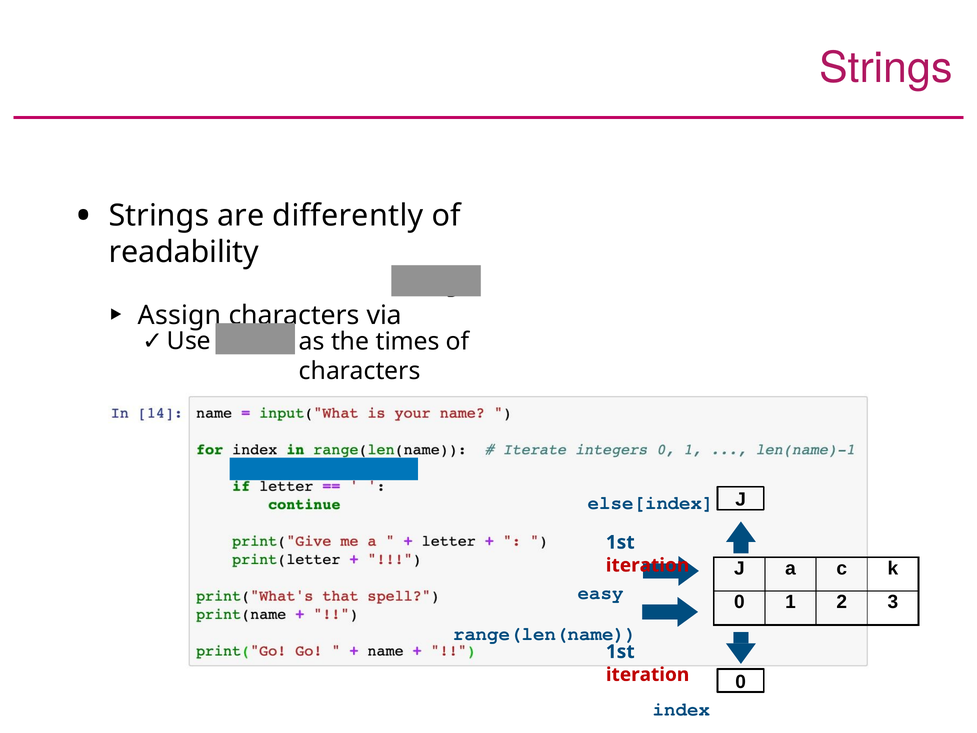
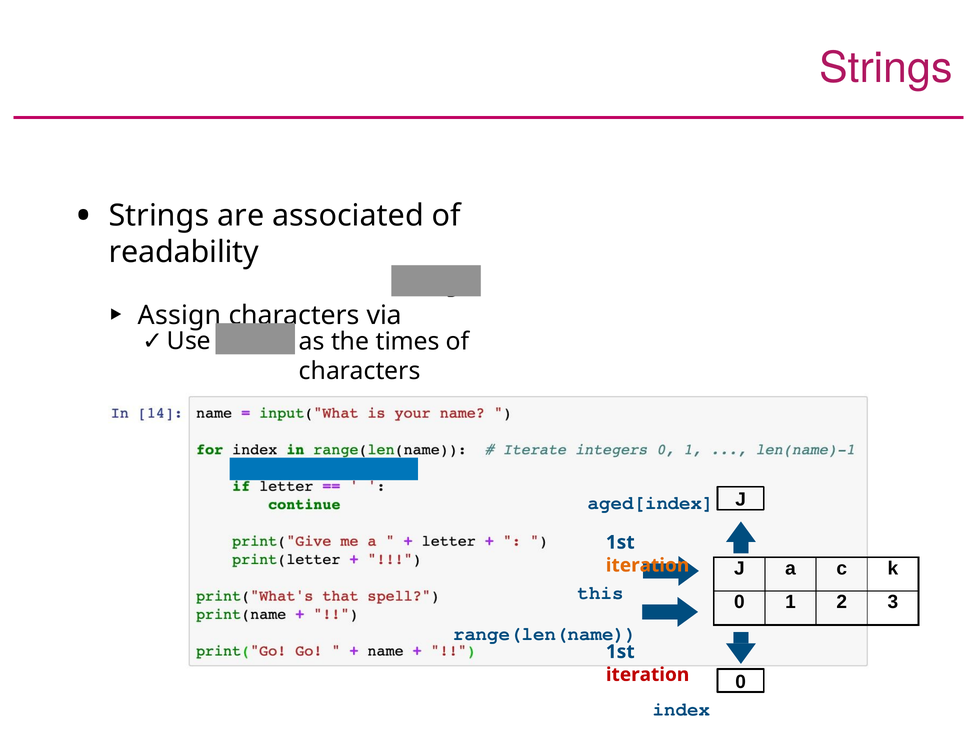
diﬀerently: diﬀerently -> associated
else[index: else[index -> aged[index
iteration at (648, 565) colour: red -> orange
easy: easy -> this
